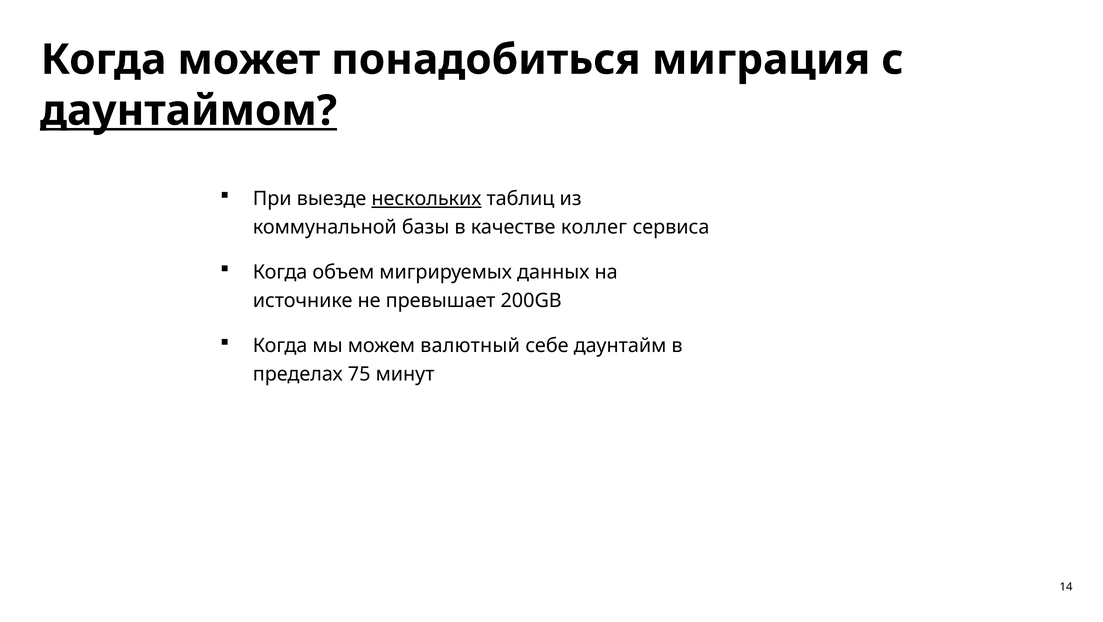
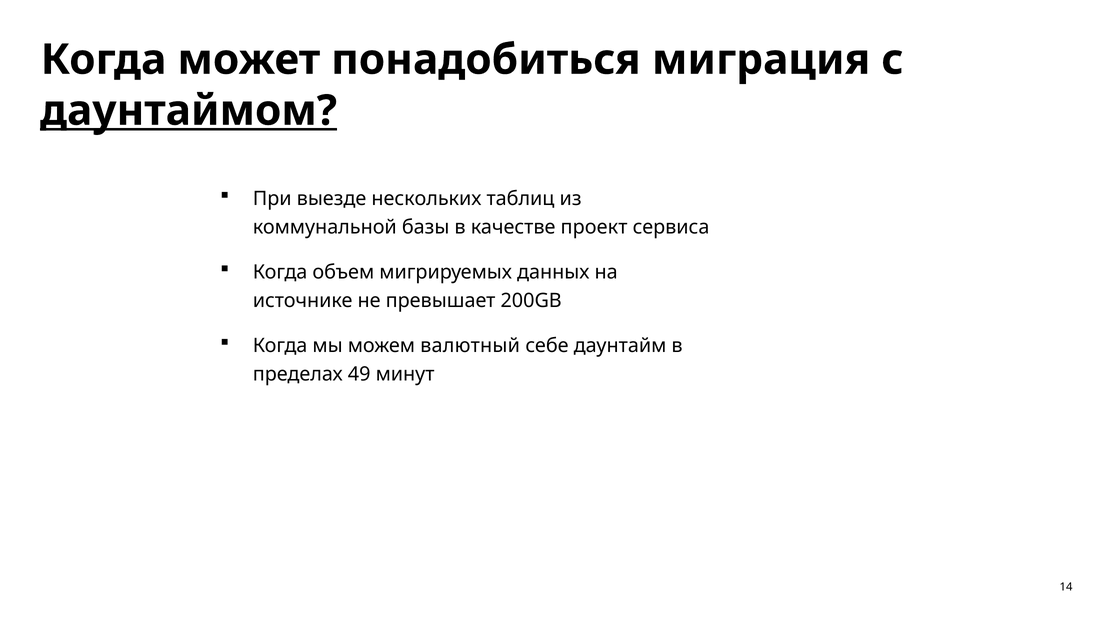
нескольких underline: present -> none
коллег: коллег -> проект
75: 75 -> 49
